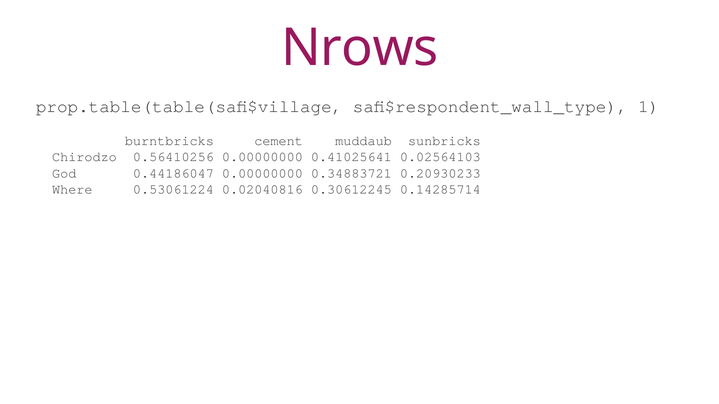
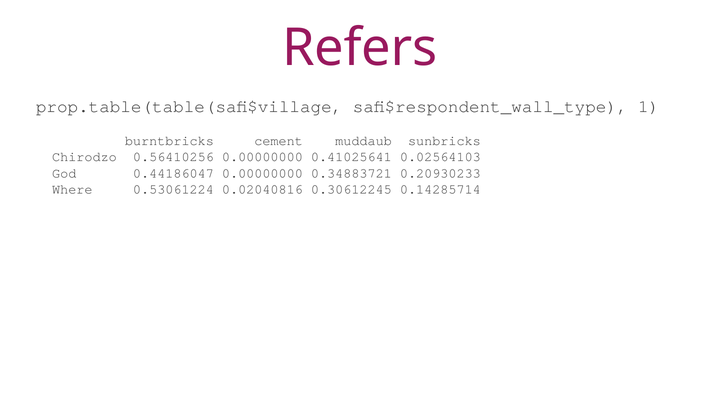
Nrows: Nrows -> Refers
